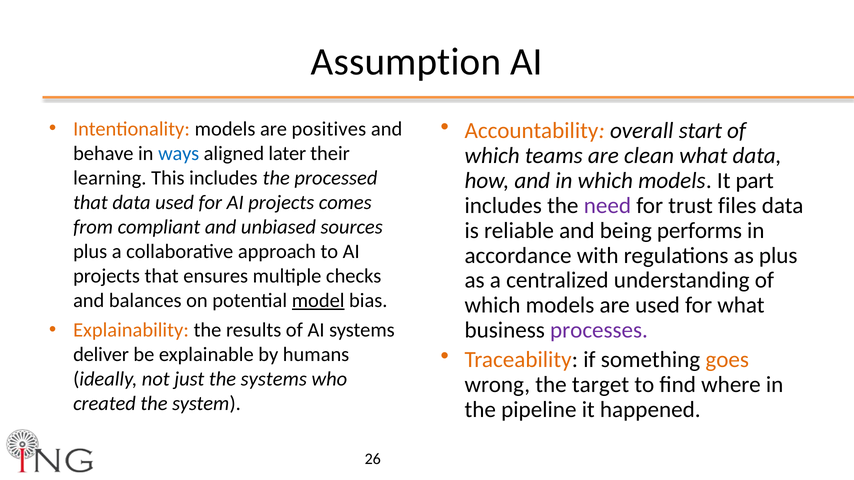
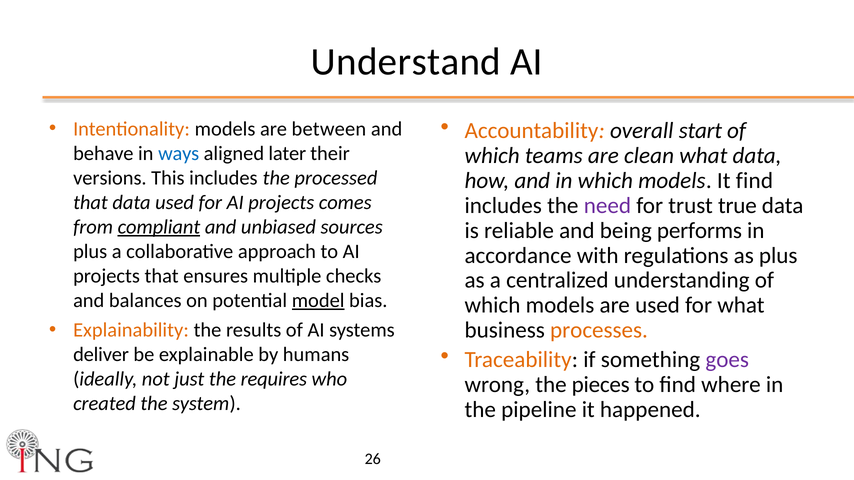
Assumption: Assumption -> Understand
positives: positives -> between
learning: learning -> versions
It part: part -> find
files: files -> true
compliant underline: none -> present
processes colour: purple -> orange
goes colour: orange -> purple
the systems: systems -> requires
target: target -> pieces
